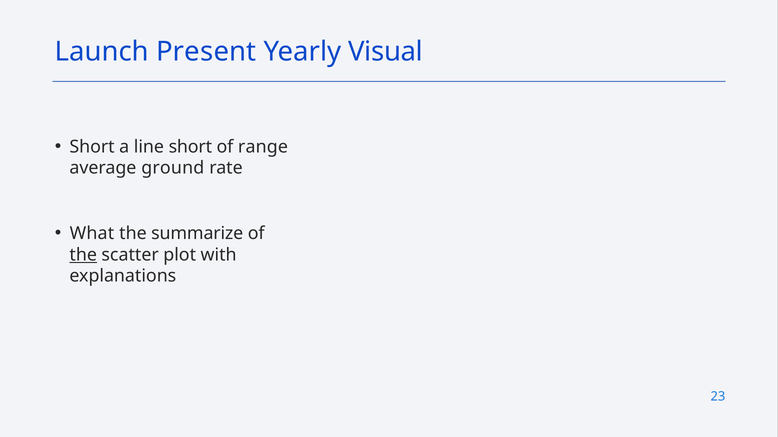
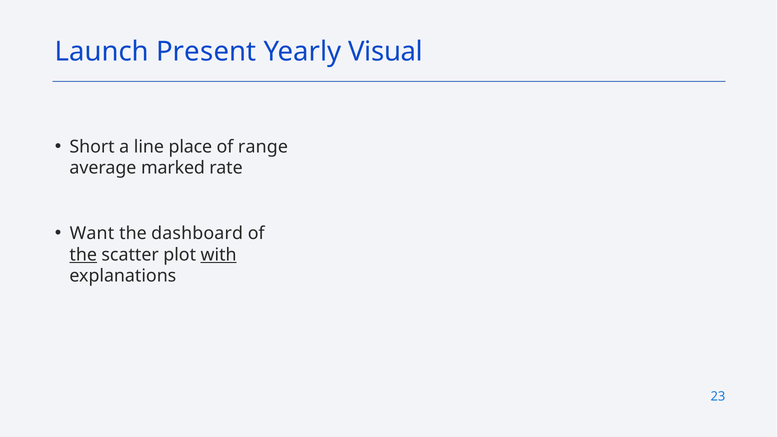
line short: short -> place
ground: ground -> marked
What: What -> Want
summarize: summarize -> dashboard
with underline: none -> present
